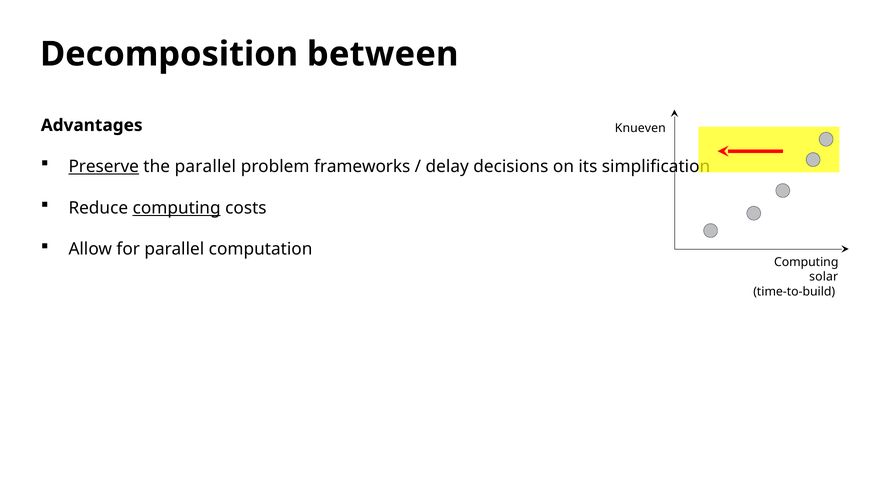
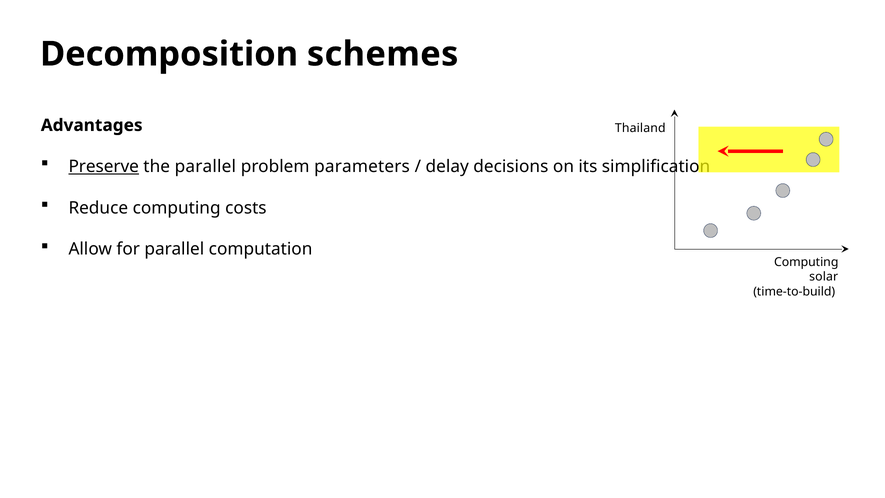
between: between -> schemes
Knueven: Knueven -> Thailand
frameworks: frameworks -> parameters
computing at (177, 208) underline: present -> none
